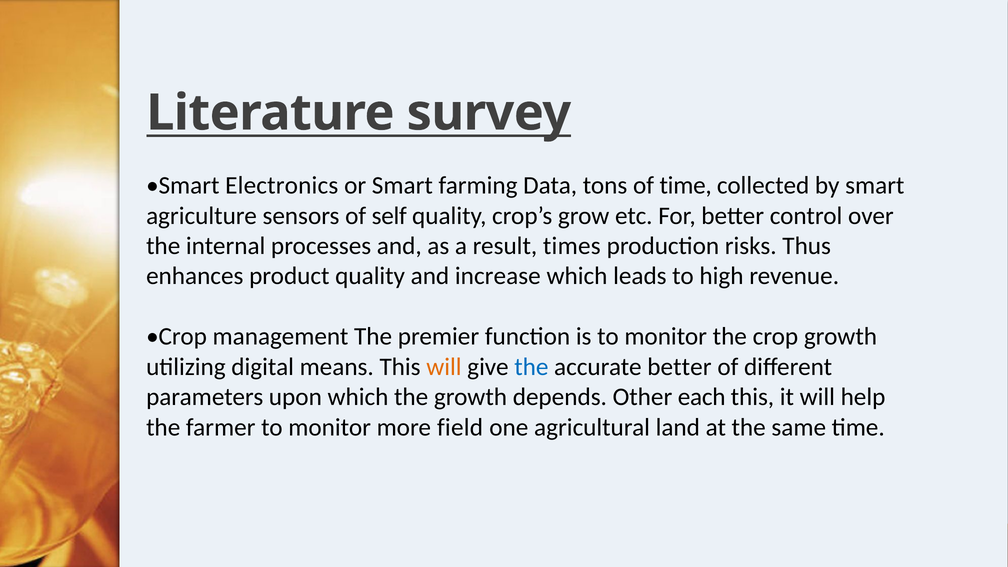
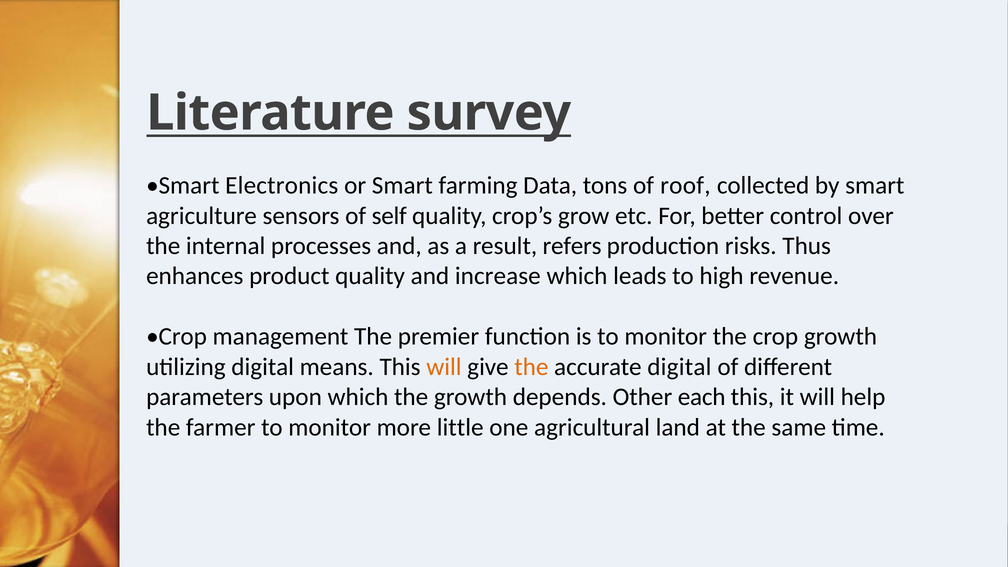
of time: time -> roof
times: times -> refers
the at (531, 367) colour: blue -> orange
accurate better: better -> digital
field: field -> little
